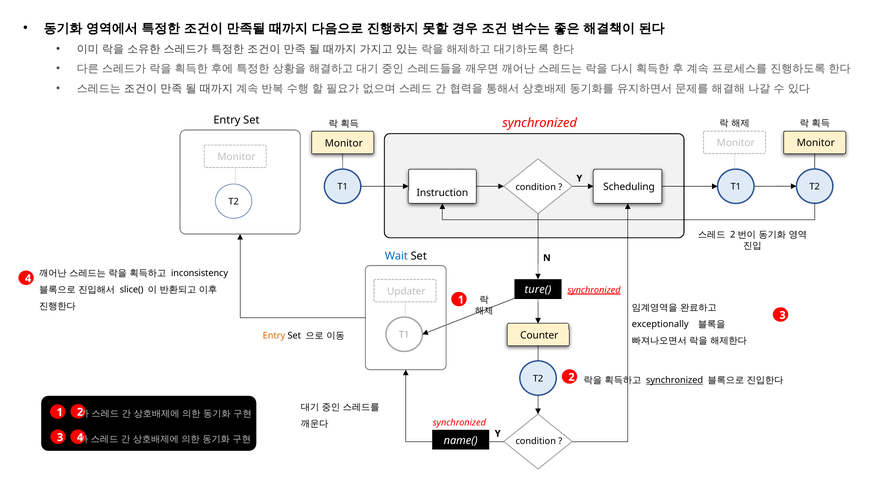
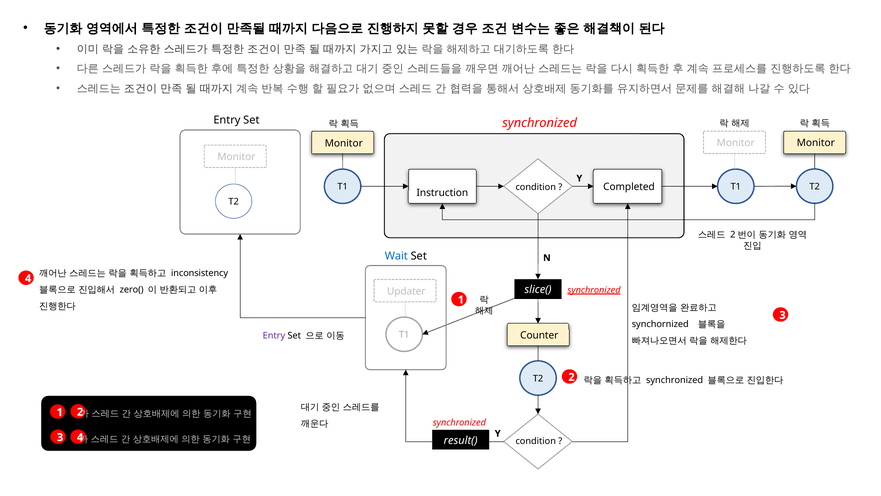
Scheduling: Scheduling -> Completed
slice(: slice( -> zero(
ture(: ture( -> slice(
exceptionally: exceptionally -> synchornized
Entry at (274, 336) colour: orange -> purple
synchronized at (675, 380) underline: present -> none
name(: name( -> result(
